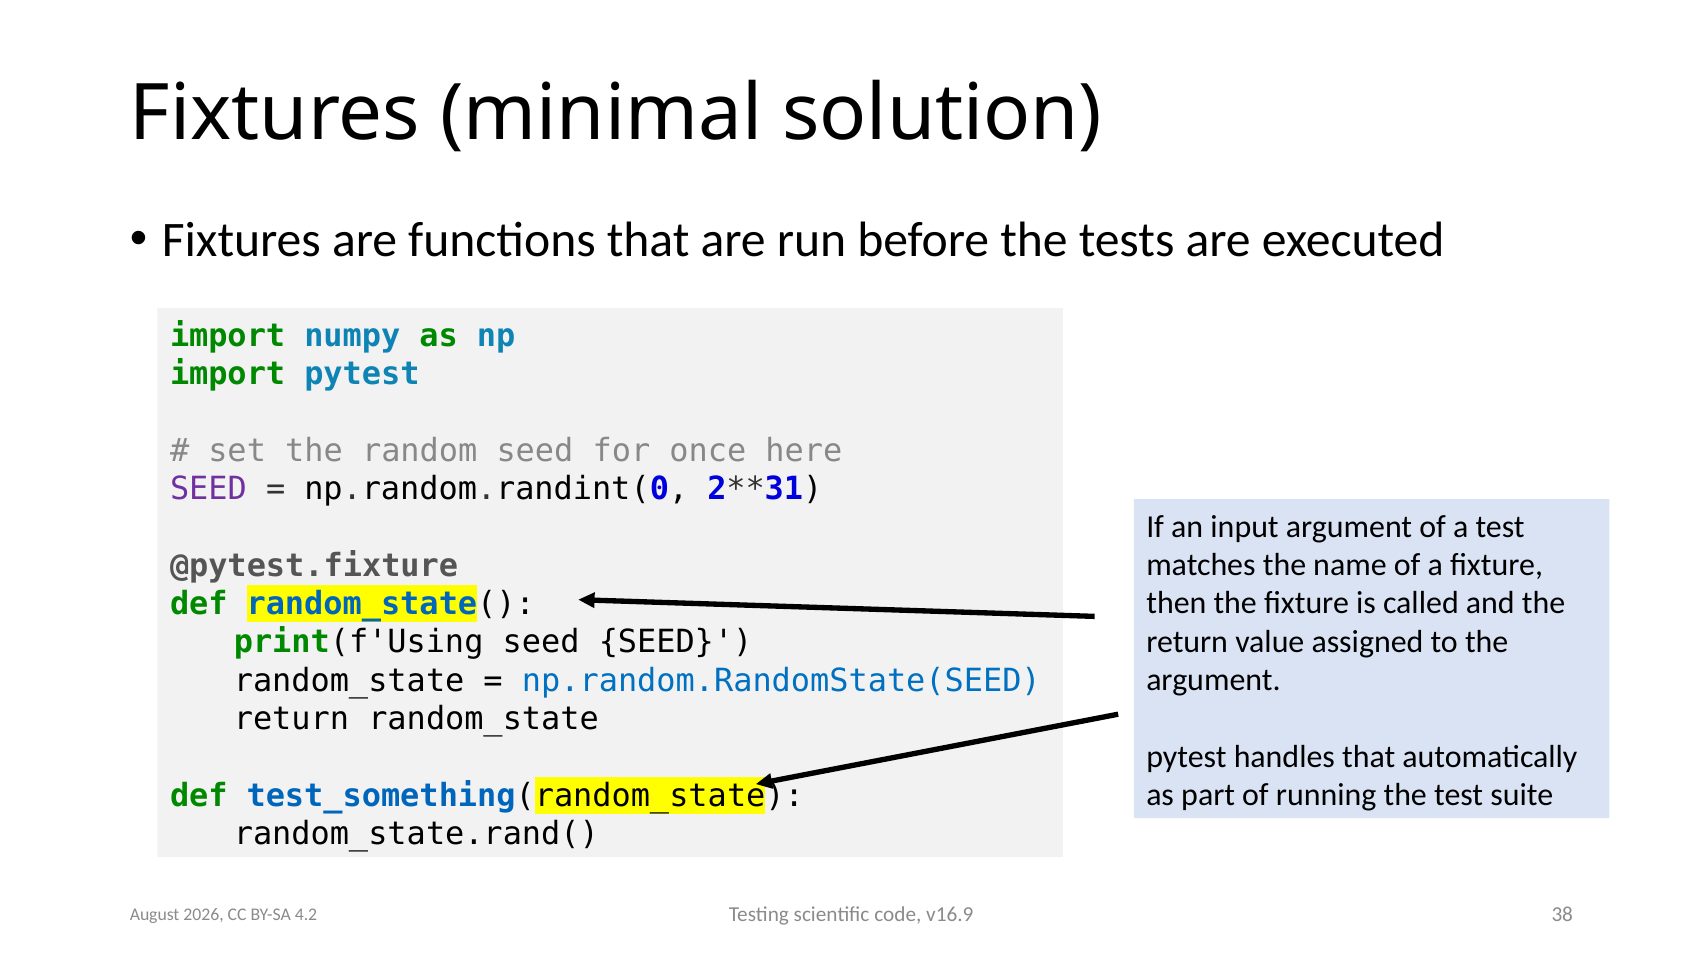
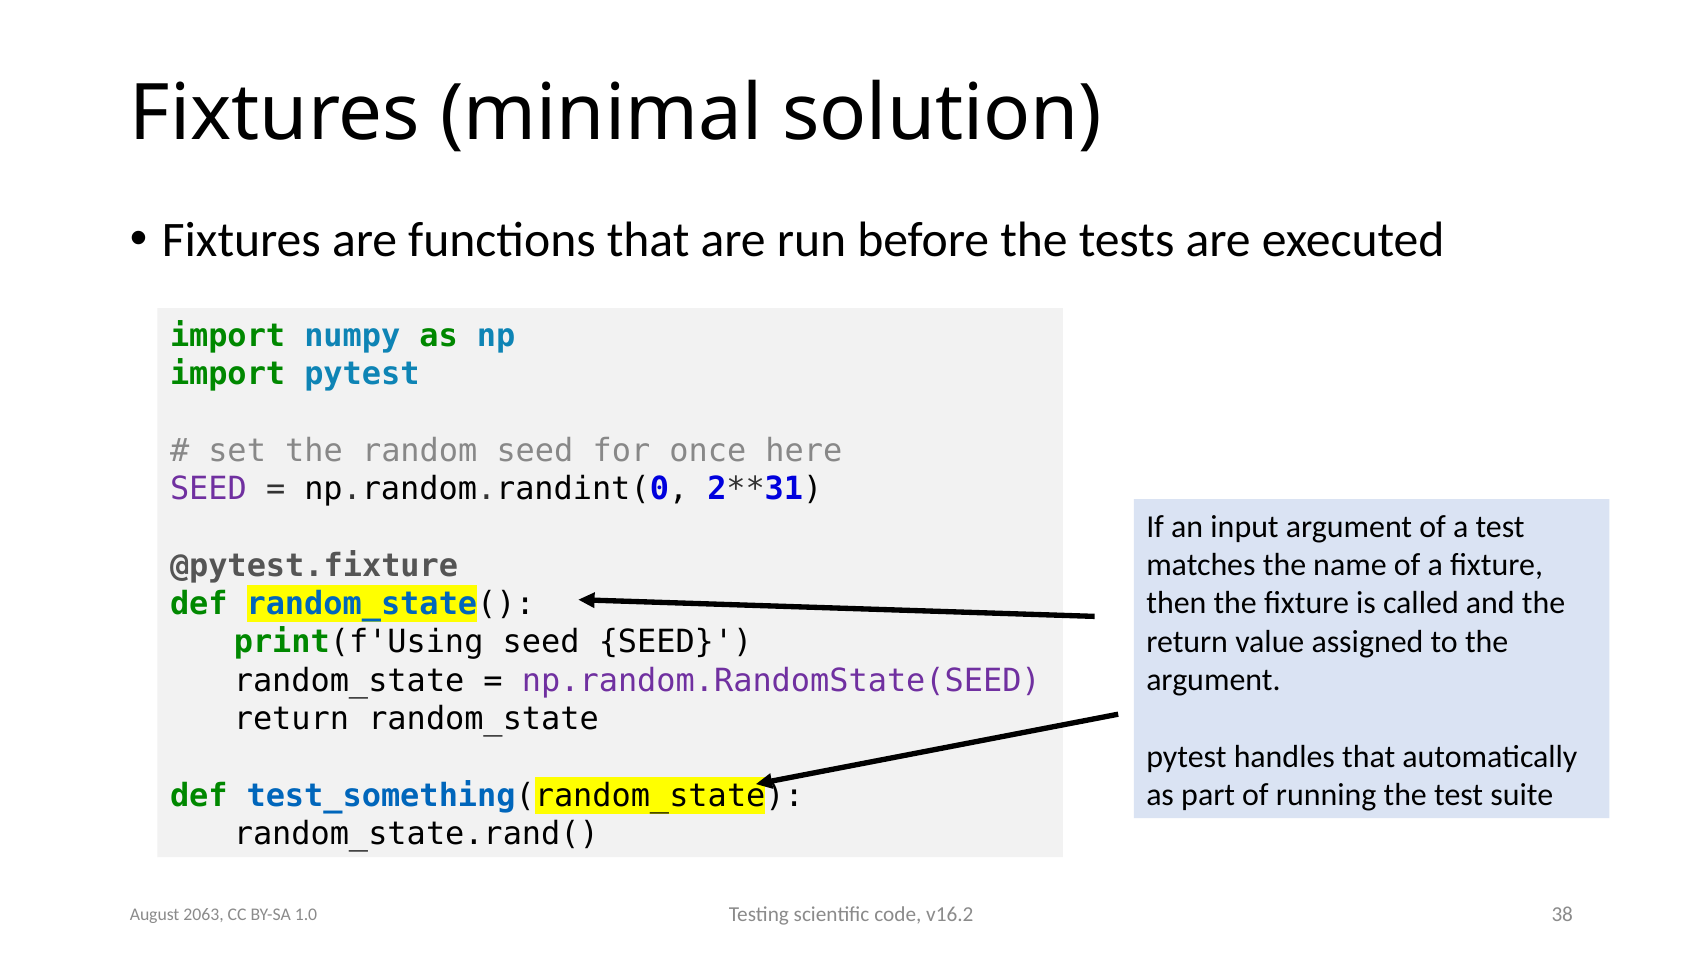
np.random.RandomState(SEED colour: blue -> purple
v16.9: v16.9 -> v16.2
2026: 2026 -> 2063
4.2: 4.2 -> 1.0
